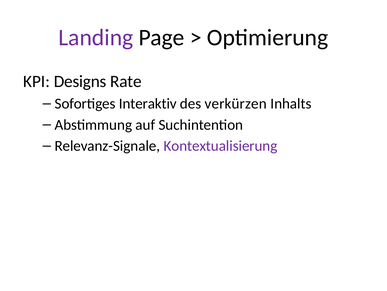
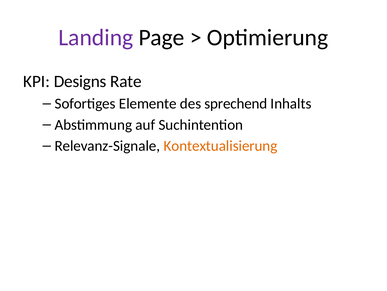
Interaktiv: Interaktiv -> Elemente
verkürzen: verkürzen -> sprechend
Kontextualisierung colour: purple -> orange
